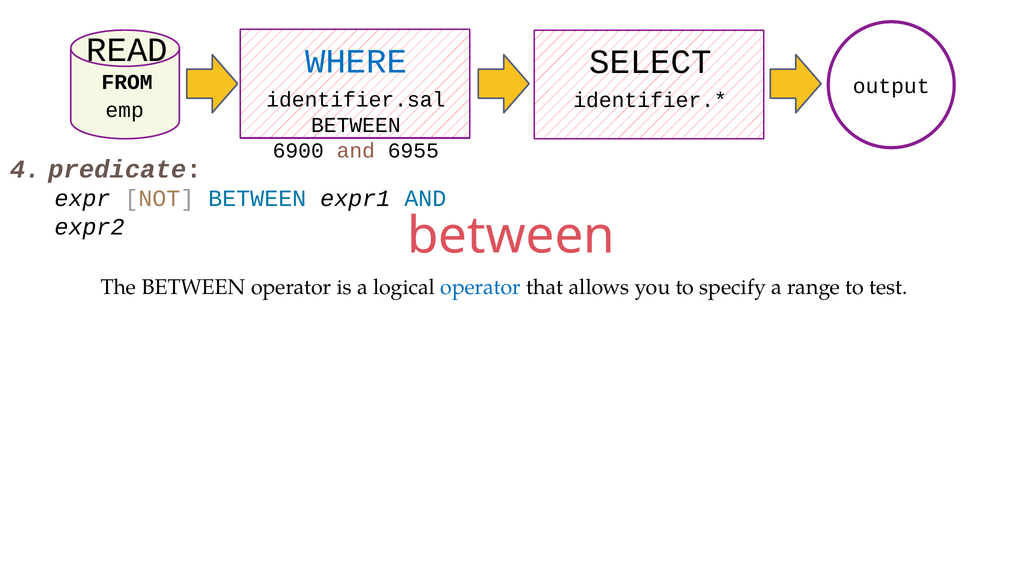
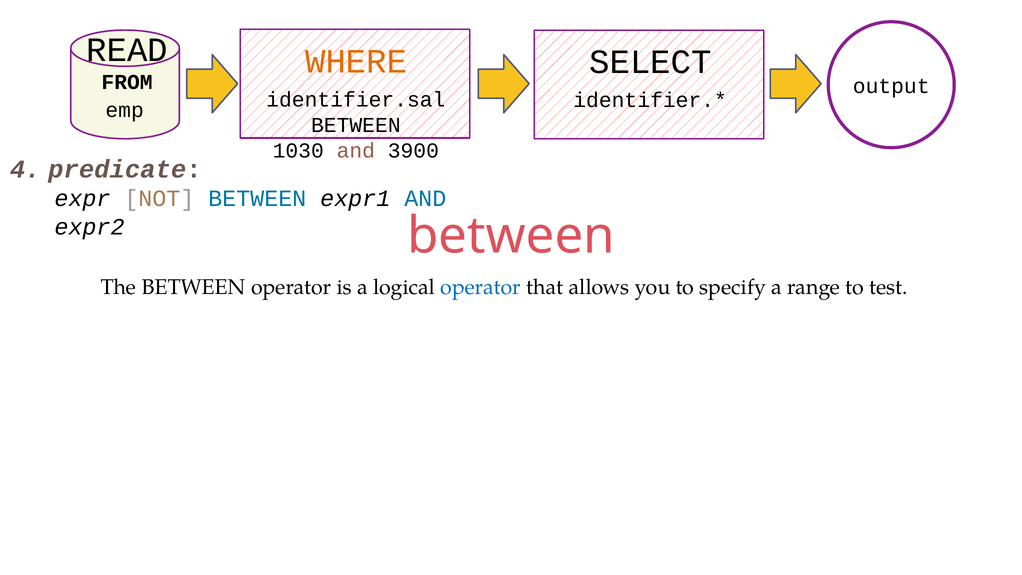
WHERE colour: blue -> orange
6900: 6900 -> 1030
6955: 6955 -> 3900
